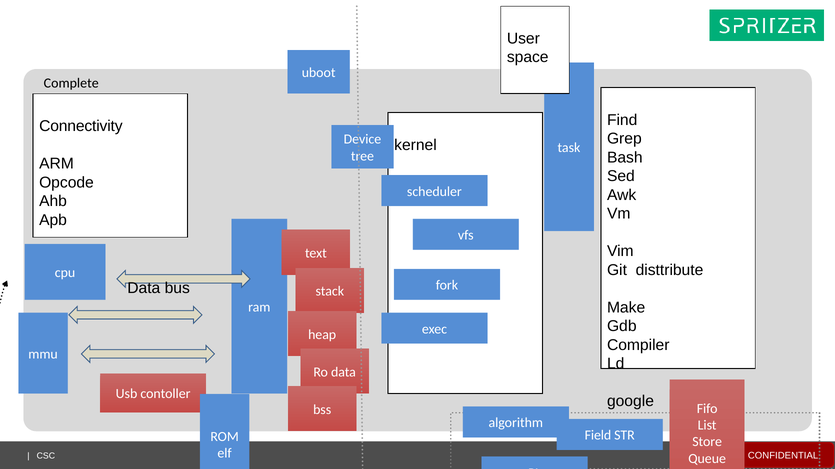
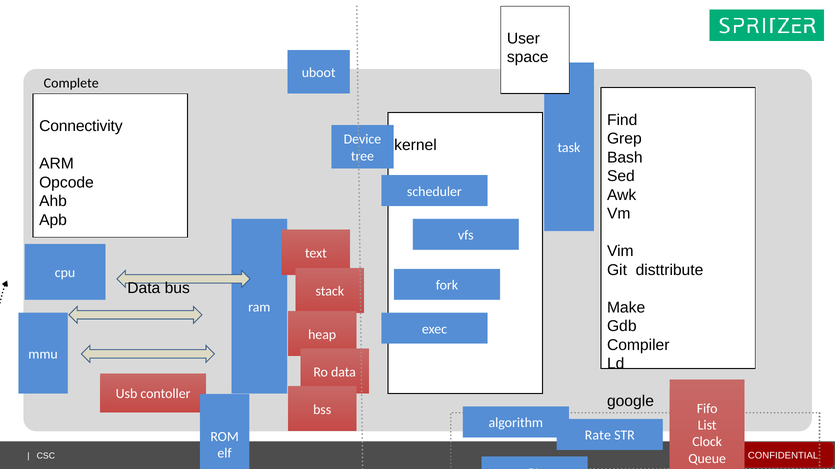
Field: Field -> Rate
Store: Store -> Clock
